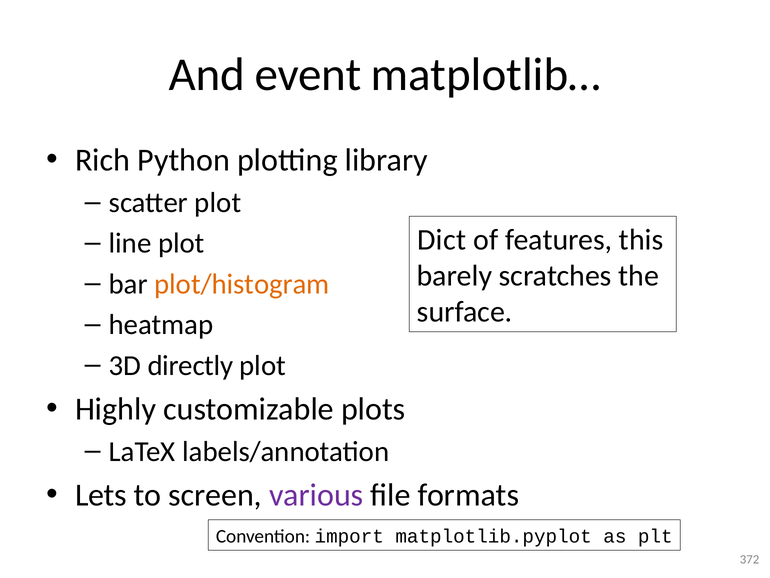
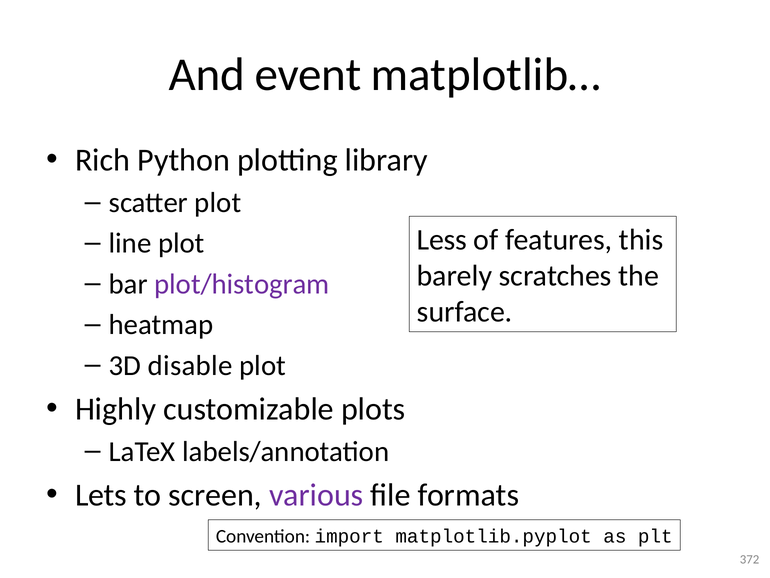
Dict: Dict -> Less
plot/histogram colour: orange -> purple
directly: directly -> disable
